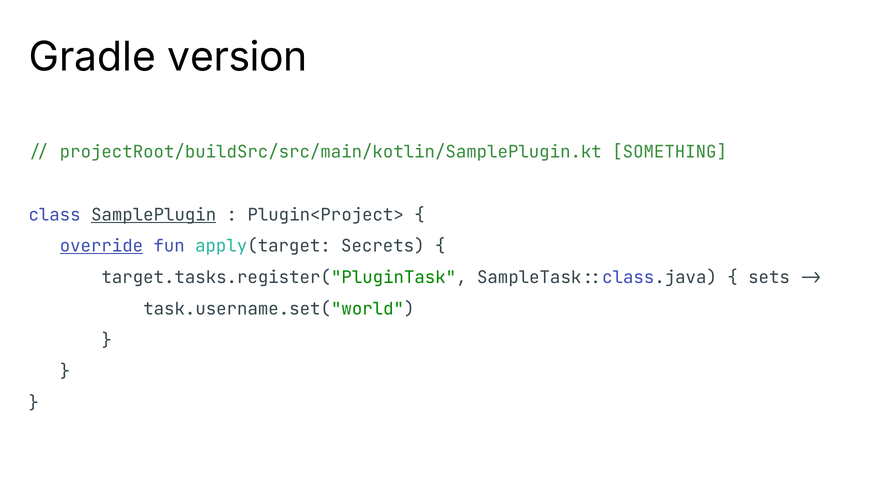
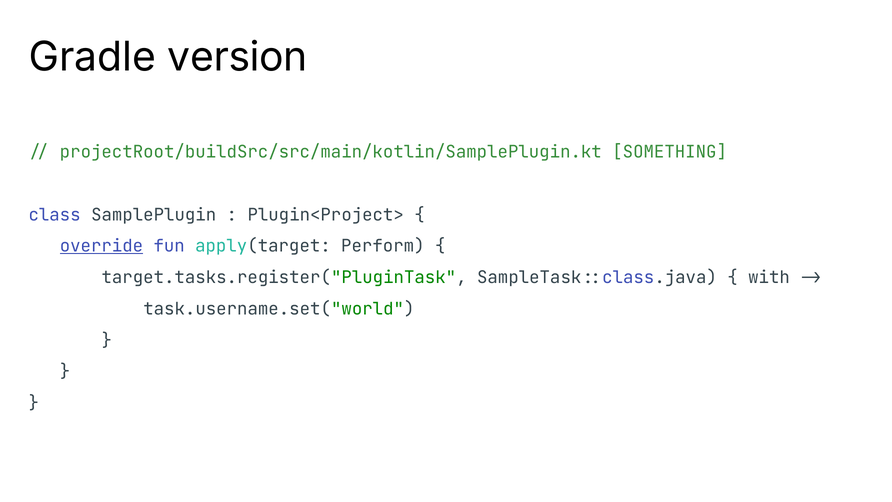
SamplePlugin underline: present -> none
Secrets: Secrets -> Perform
sets: sets -> with
